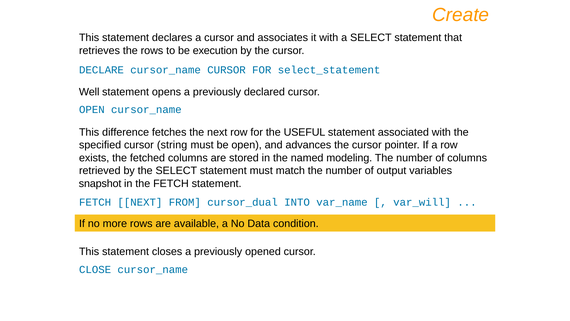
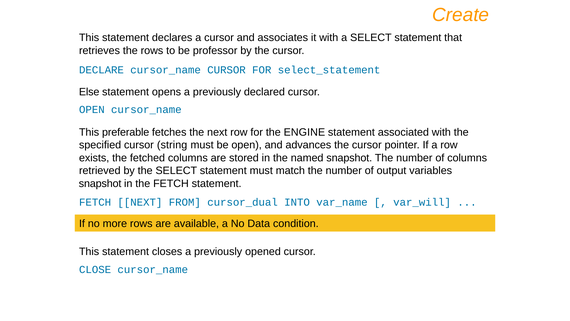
execution: execution -> professor
Well: Well -> Else
difference: difference -> preferable
USEFUL: USEFUL -> ENGINE
named modeling: modeling -> snapshot
